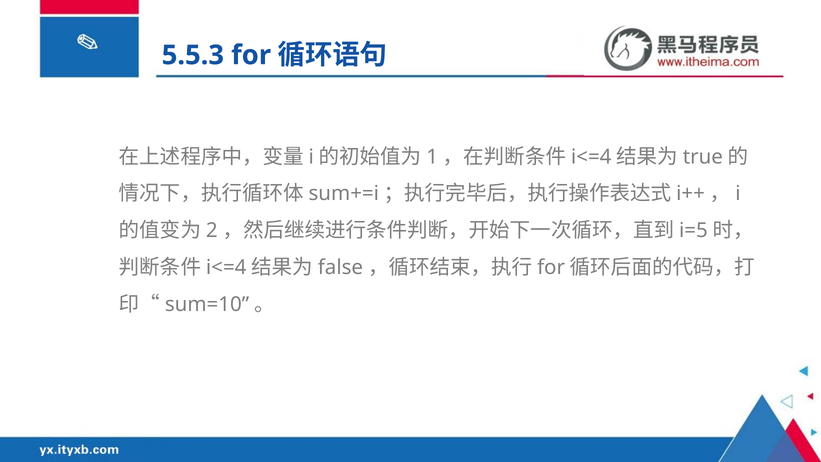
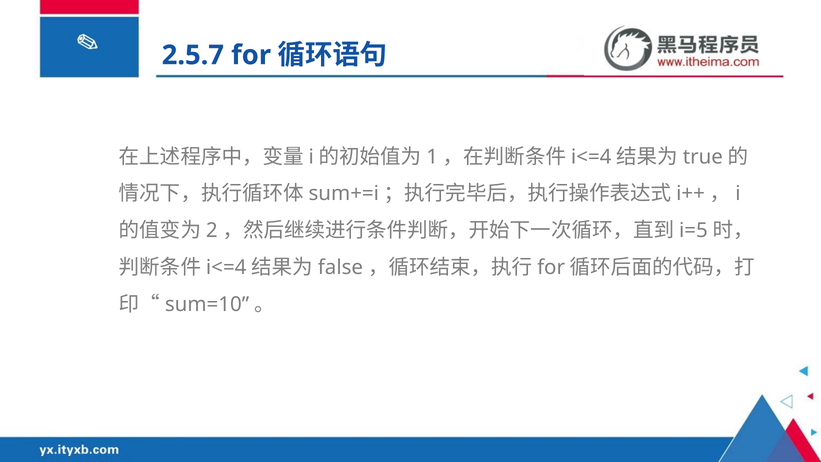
5.5.3: 5.5.3 -> 2.5.7
